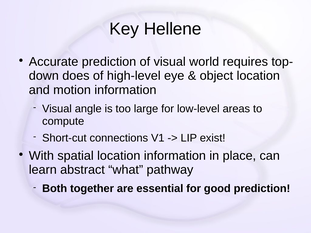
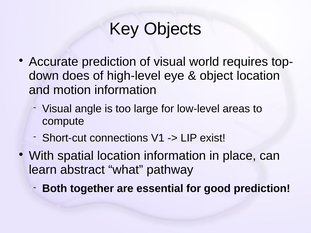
Hellene: Hellene -> Objects
